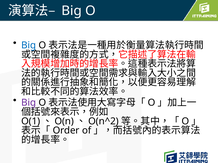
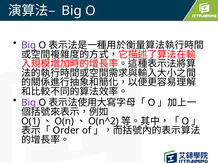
Big at (29, 45) colour: blue -> purple
